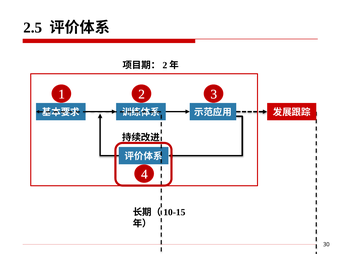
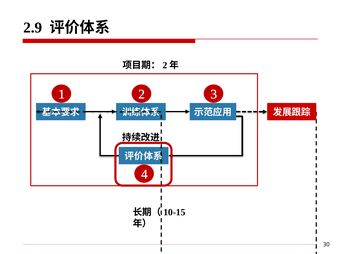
2.5: 2.5 -> 2.9
